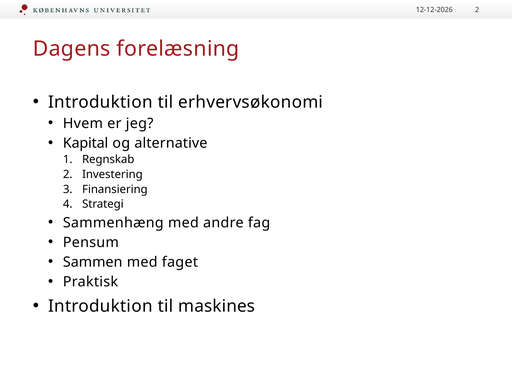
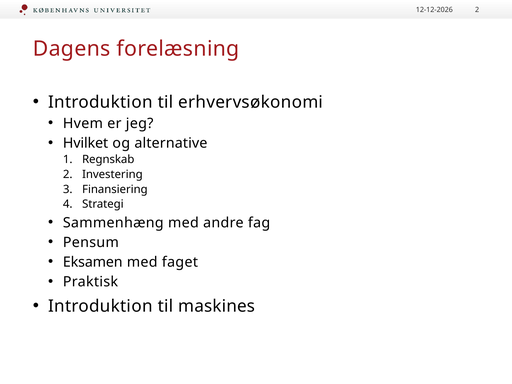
Kapital: Kapital -> Hvilket
Sammen: Sammen -> Eksamen
